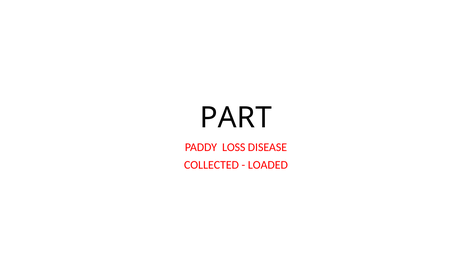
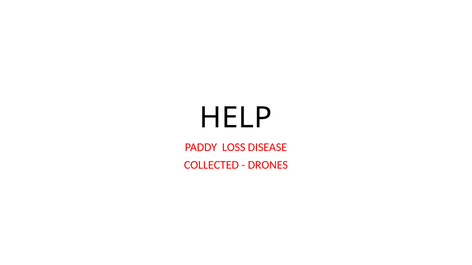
PART: PART -> HELP
LOADED: LOADED -> DRONES
